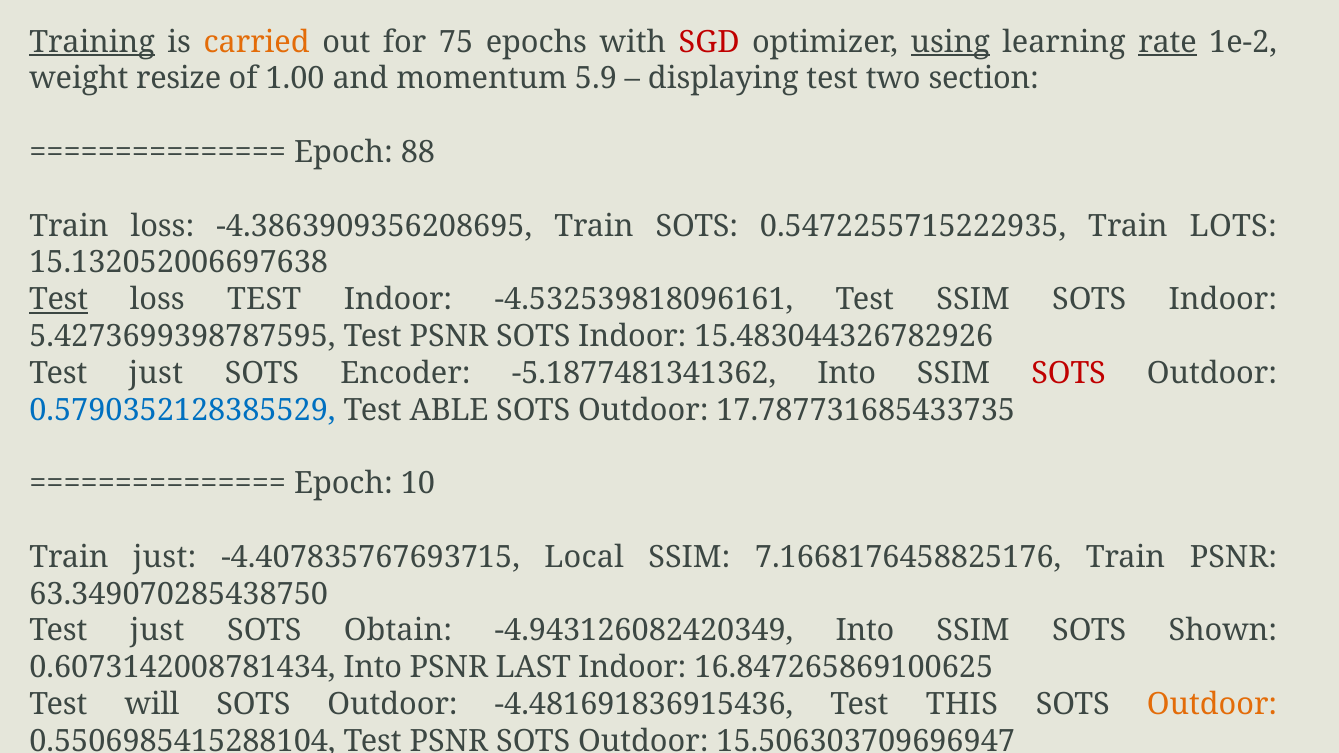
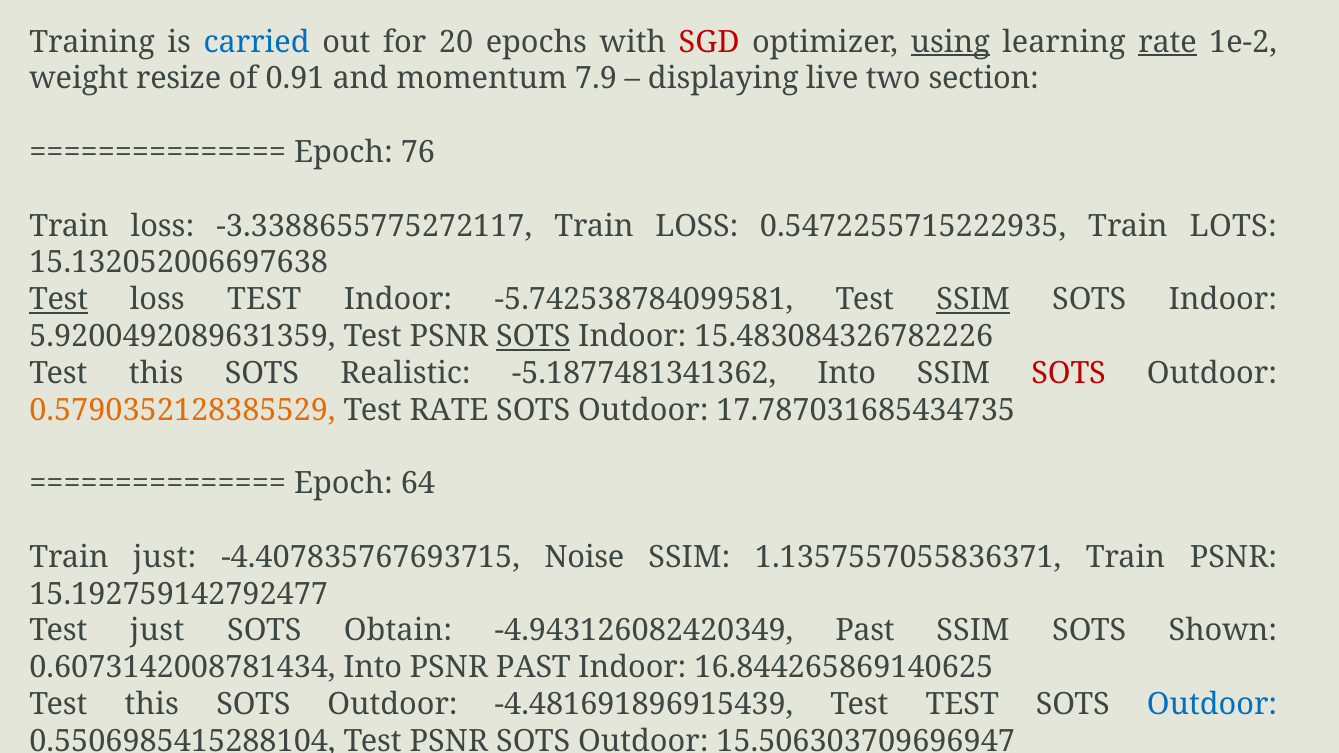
Training underline: present -> none
carried colour: orange -> blue
75: 75 -> 20
1.00: 1.00 -> 0.91
5.9: 5.9 -> 7.9
displaying test: test -> live
88: 88 -> 76
-4.3863909356208695: -4.3863909356208695 -> -3.3388655775272117
SOTS at (697, 226): SOTS -> LOSS
-4.532539818096161: -4.532539818096161 -> -5.742538784099581
SSIM at (973, 300) underline: none -> present
5.4273699398787595: 5.4273699398787595 -> 5.9200492089631359
SOTS at (533, 337) underline: none -> present
15.483044326782926: 15.483044326782926 -> 15.483084326782226
just at (156, 373): just -> this
Encoder: Encoder -> Realistic
0.5790352128385529 colour: blue -> orange
Test ABLE: ABLE -> RATE
17.787731685433735: 17.787731685433735 -> 17.787031685434735
10: 10 -> 64
Local: Local -> Noise
7.1668176458825176: 7.1668176458825176 -> 1.1357557055836371
63.349070285438750: 63.349070285438750 -> 15.192759142792477
-4.943126082420349 Into: Into -> Past
PSNR LAST: LAST -> PAST
16.847265869100625: 16.847265869100625 -> 16.844265869140625
will at (152, 705): will -> this
-4.481691836915436: -4.481691836915436 -> -4.481691896915439
Test THIS: THIS -> TEST
Outdoor at (1212, 705) colour: orange -> blue
